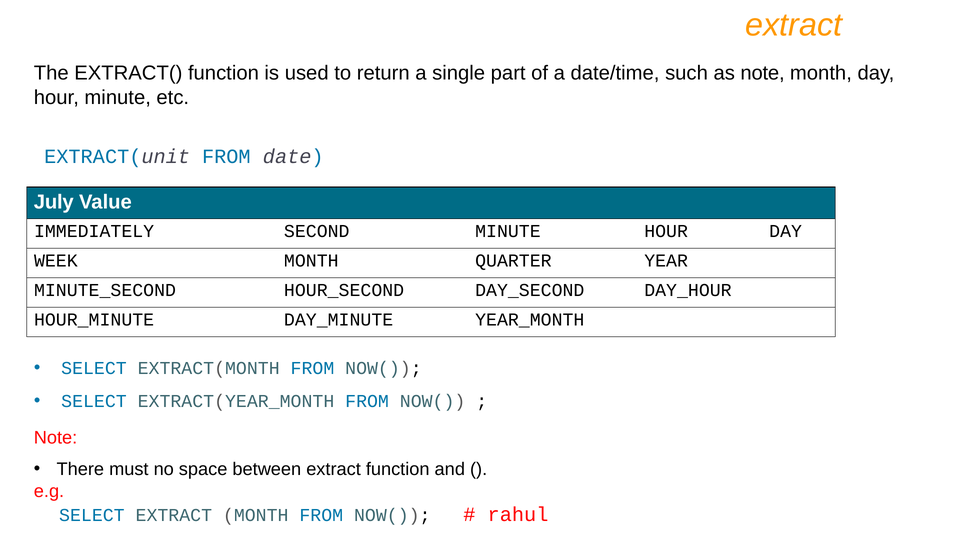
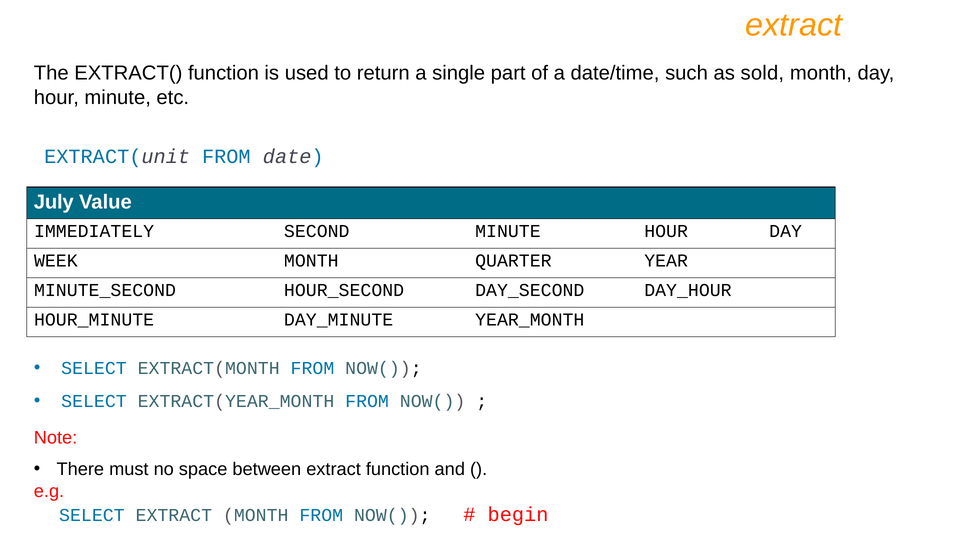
as note: note -> sold
rahul: rahul -> begin
